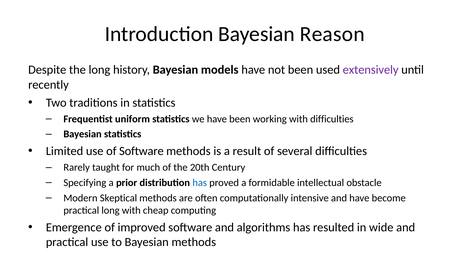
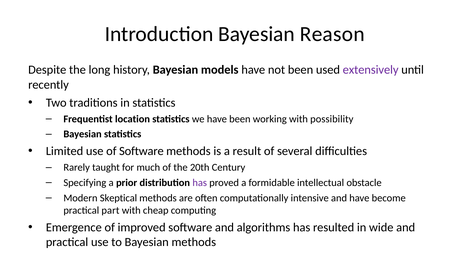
uniform: uniform -> location
with difficulties: difficulties -> possibility
has at (200, 183) colour: blue -> purple
practical long: long -> part
